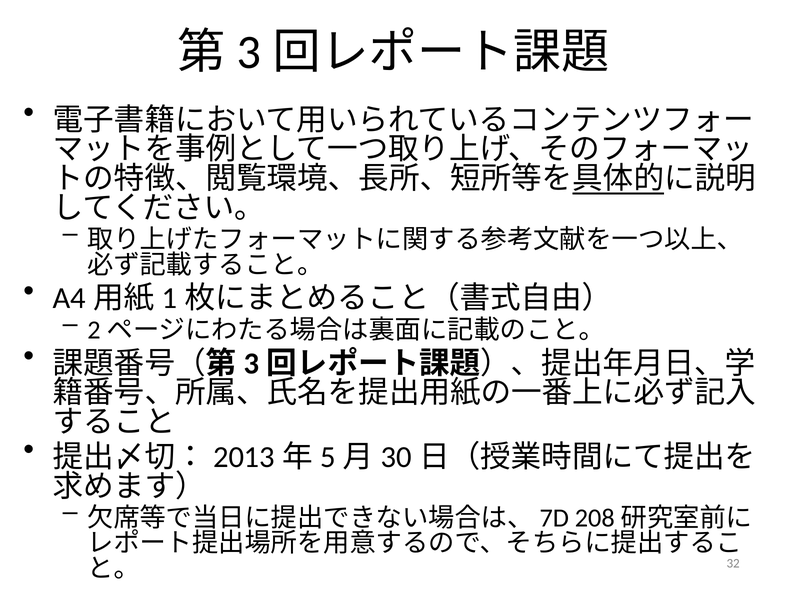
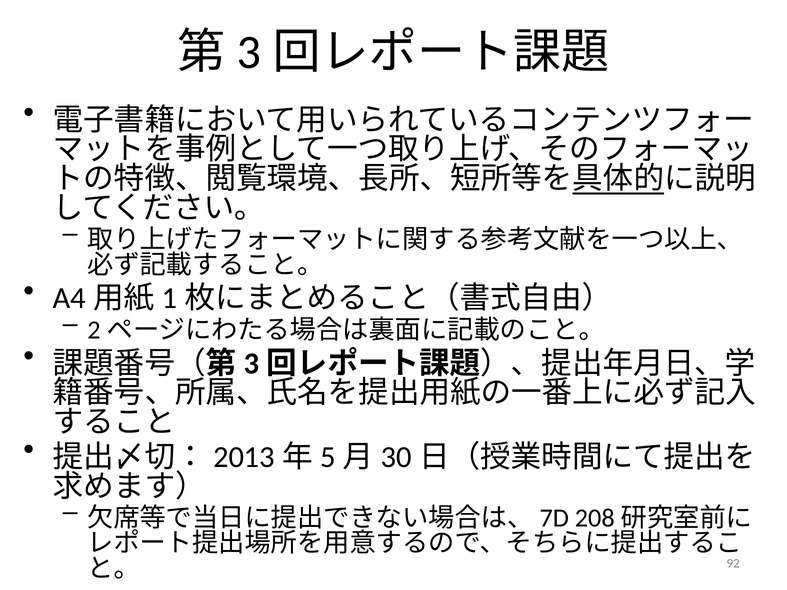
32: 32 -> 92
